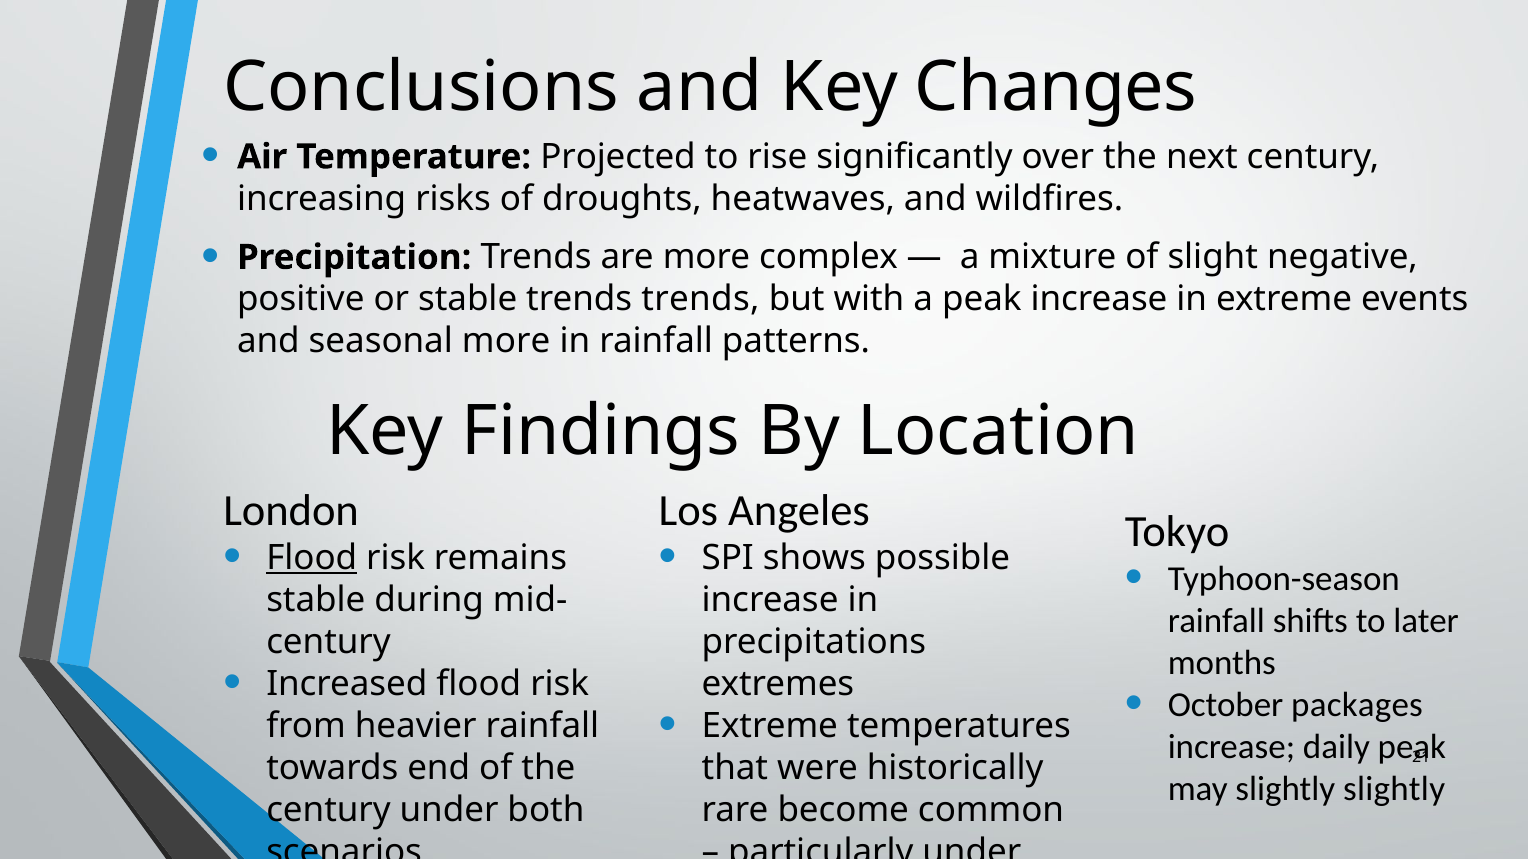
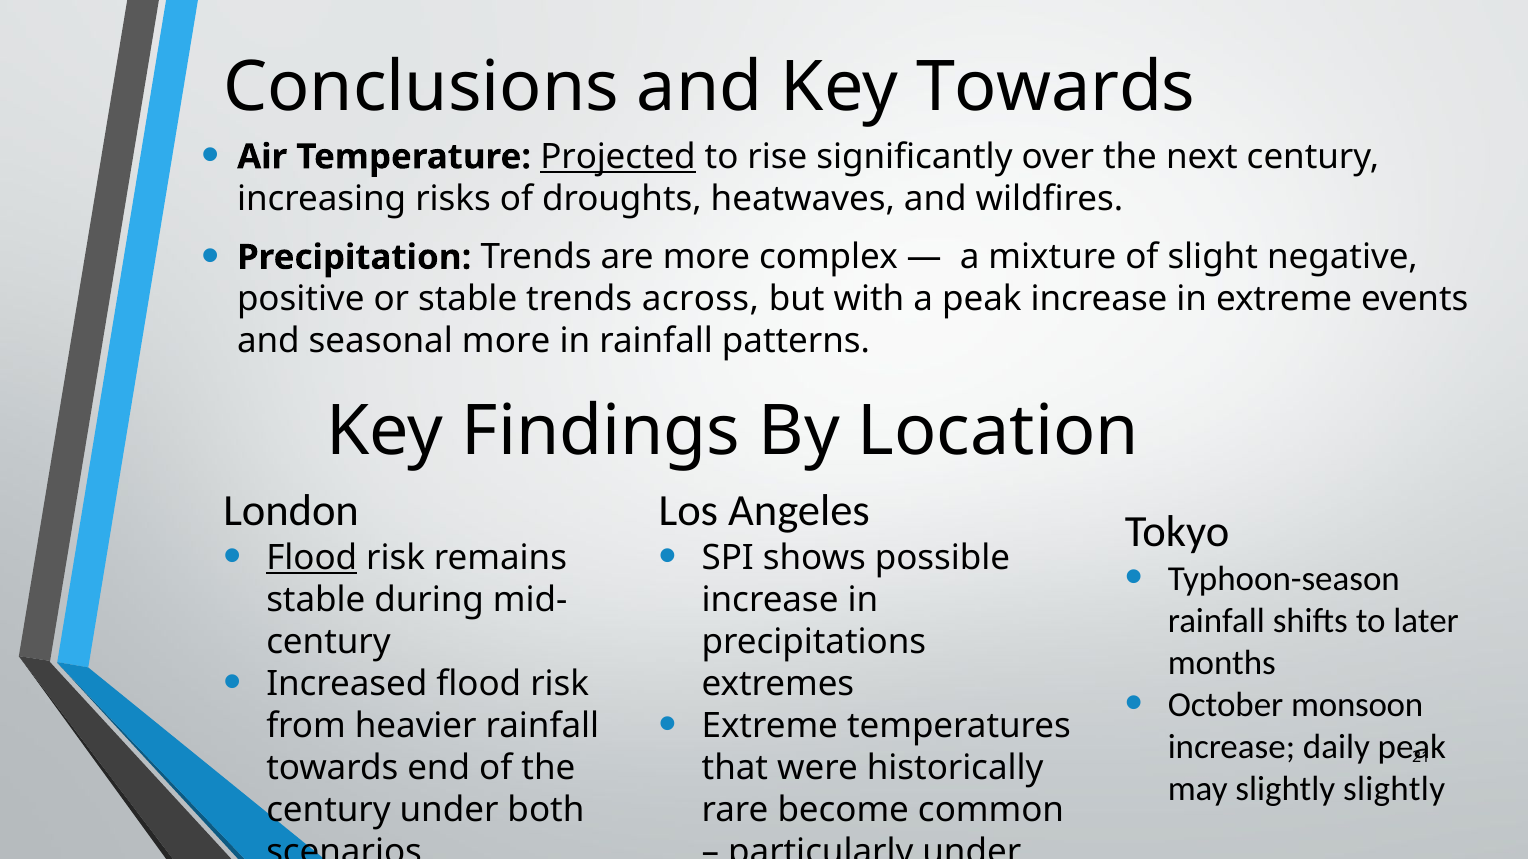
Key Changes: Changes -> Towards
Projected underline: none -> present
trends trends: trends -> across
packages: packages -> monsoon
